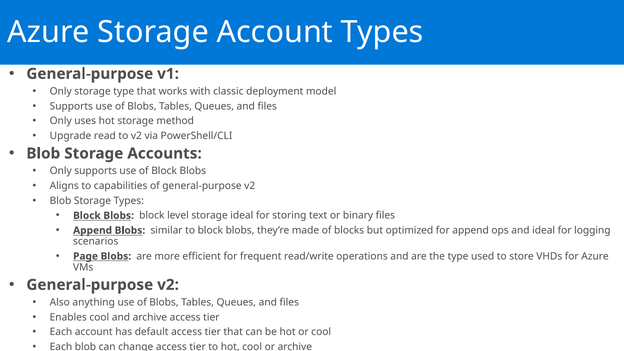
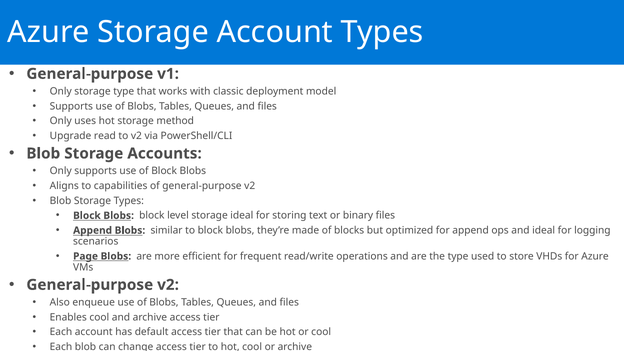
anything: anything -> enqueue
